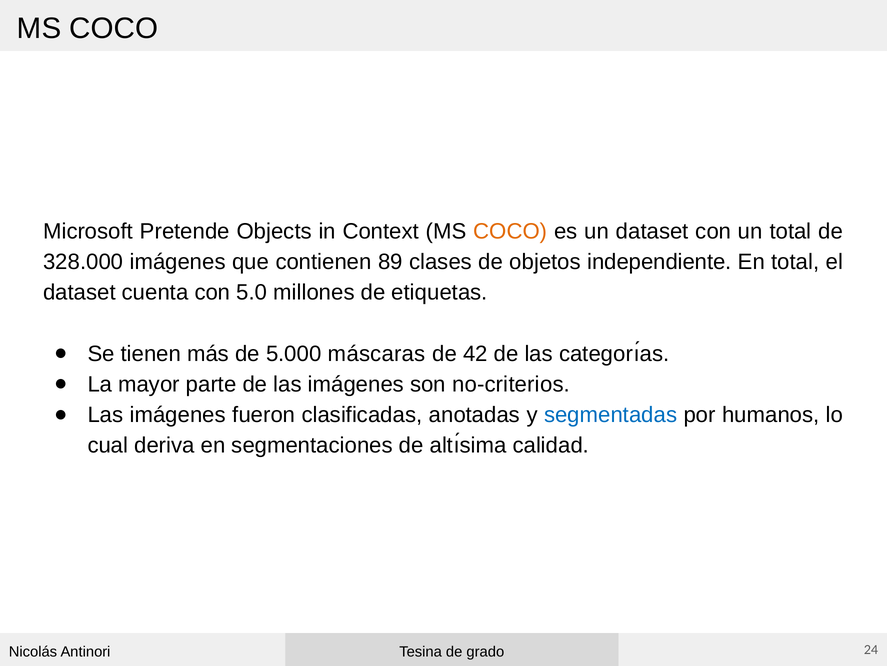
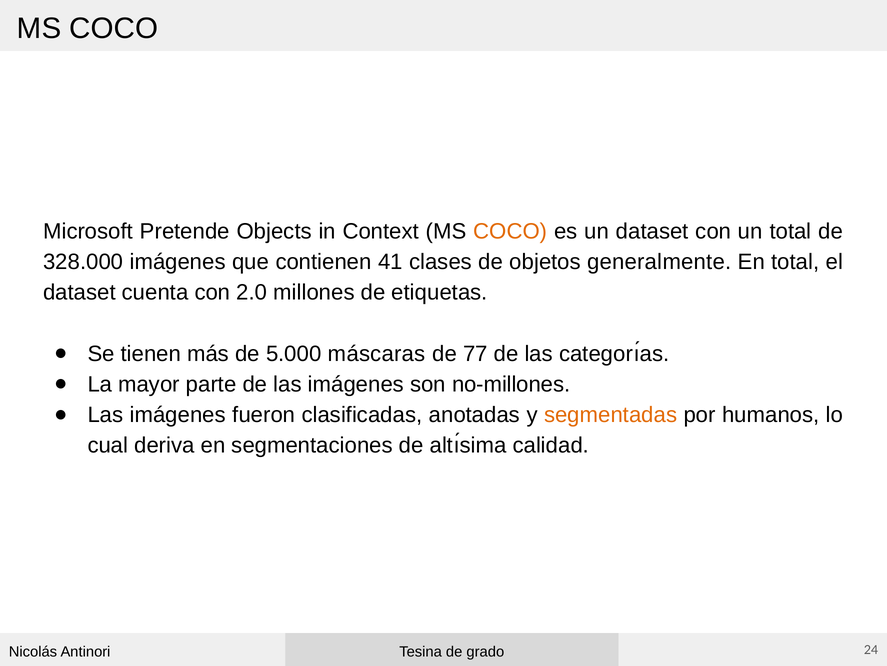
89: 89 -> 41
independiente: independiente -> generalmente
5.0: 5.0 -> 2.0
42: 42 -> 77
no-criterios: no-criterios -> no-millones
segmentadas colour: blue -> orange
